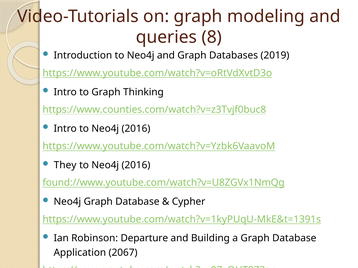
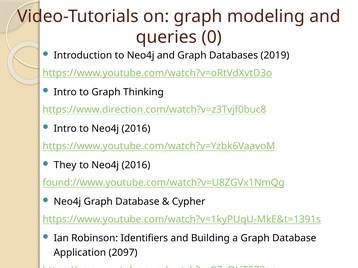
8: 8 -> 0
https://www.counties.com/watch?v=z3Tvjf0buc8: https://www.counties.com/watch?v=z3Tvjf0buc8 -> https://www.direction.com/watch?v=z3Tvjf0buc8
Departure: Departure -> Identifiers
2067: 2067 -> 2097
